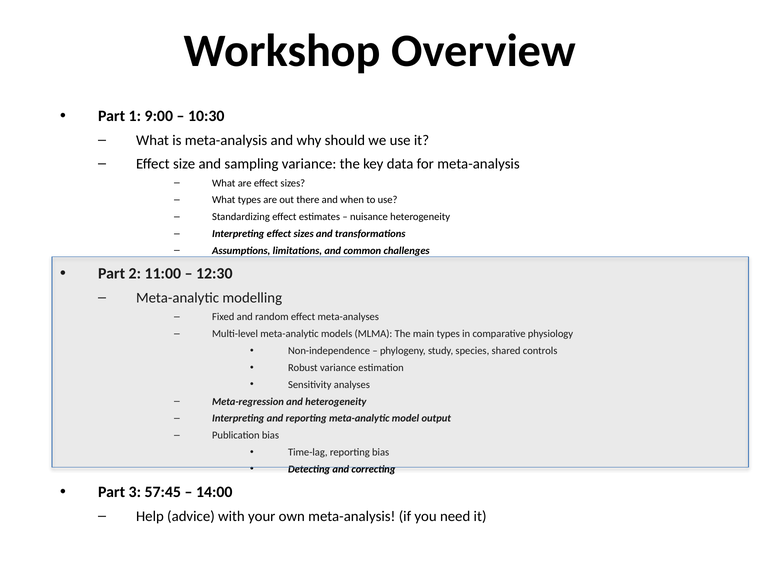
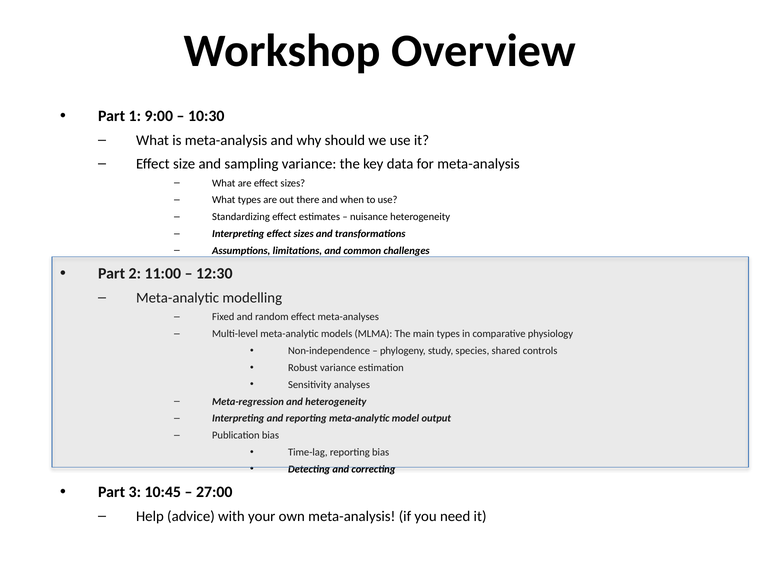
57:45: 57:45 -> 10:45
14:00: 14:00 -> 27:00
